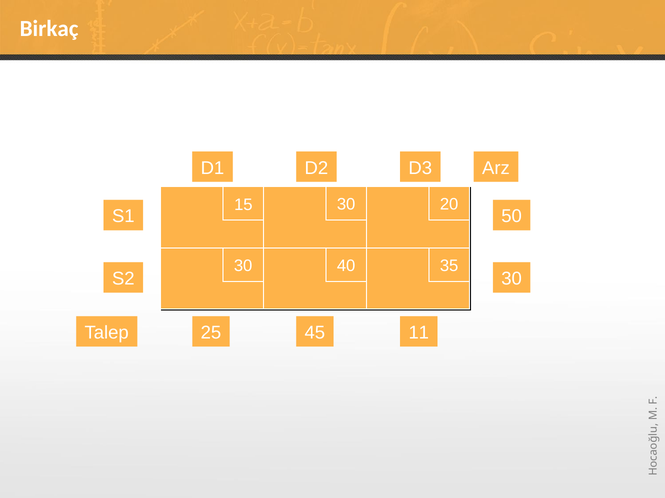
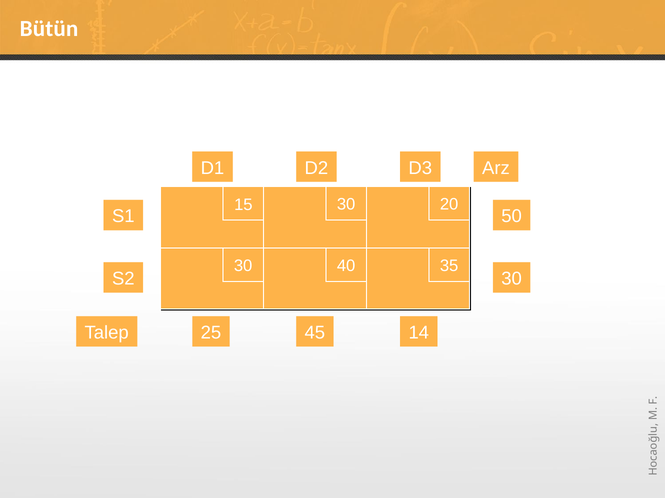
Birkaç: Birkaç -> Bütün
11: 11 -> 14
